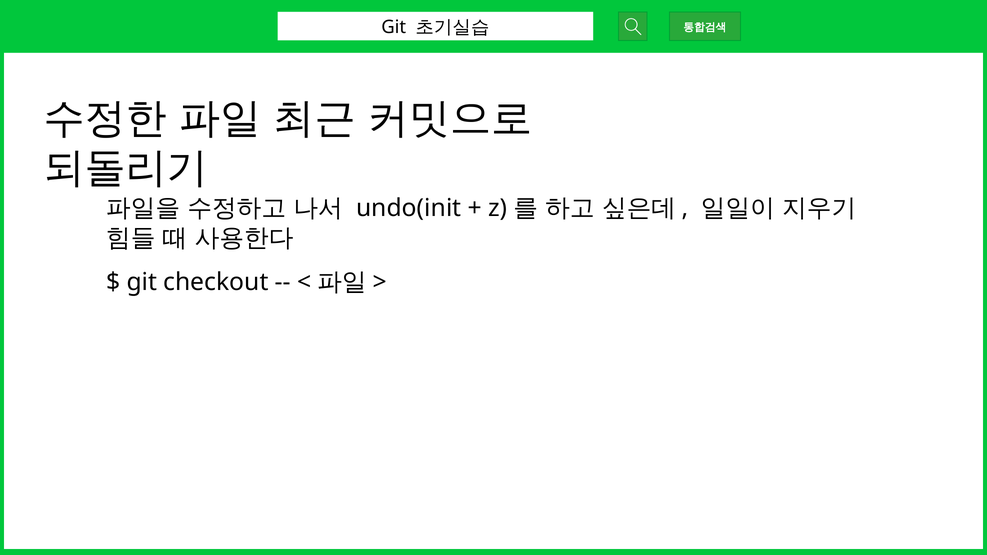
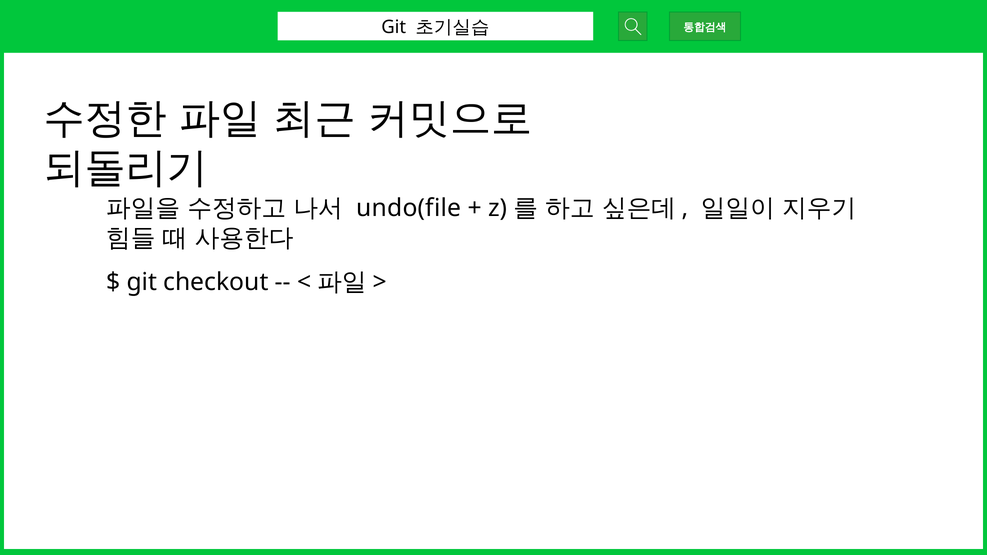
undo(init: undo(init -> undo(file
